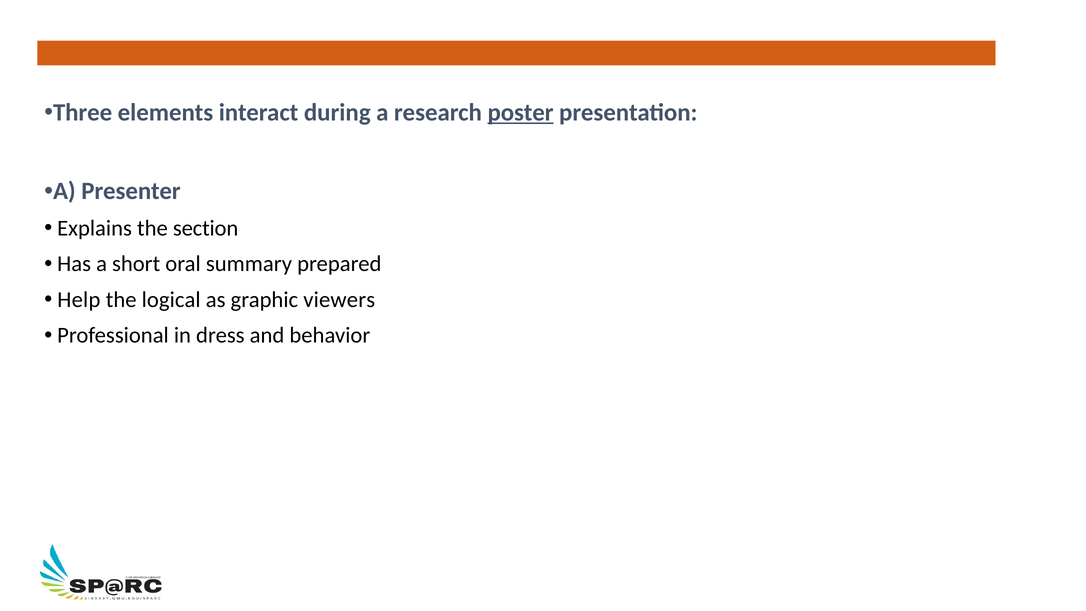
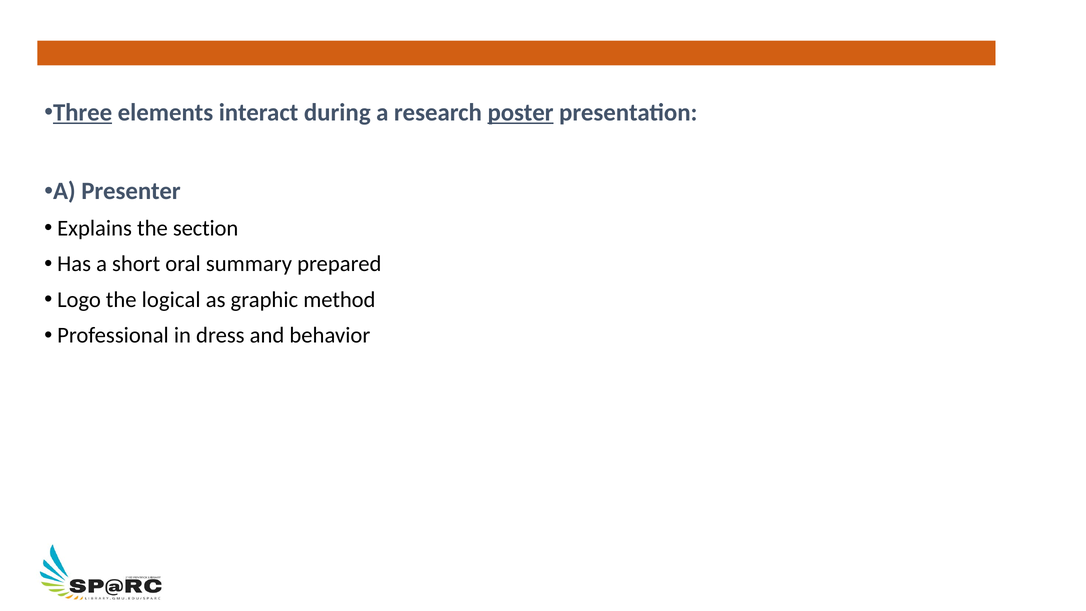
Three underline: none -> present
Help: Help -> Logo
viewers: viewers -> method
